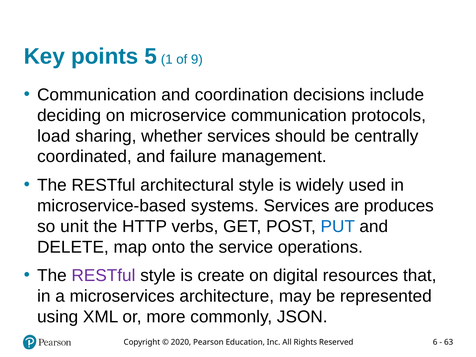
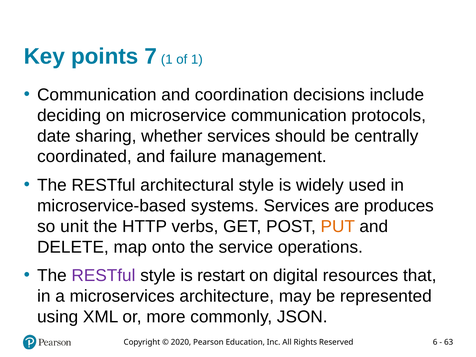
5: 5 -> 7
of 9: 9 -> 1
load: load -> date
PUT colour: blue -> orange
create: create -> restart
